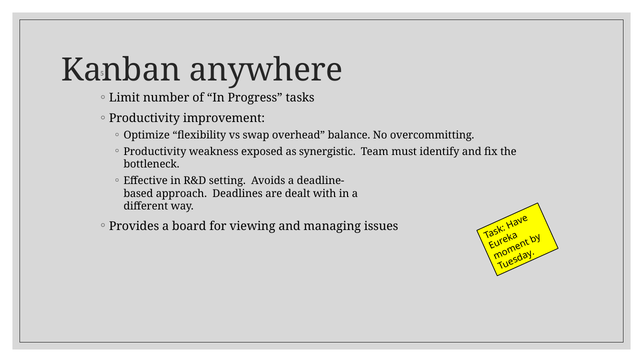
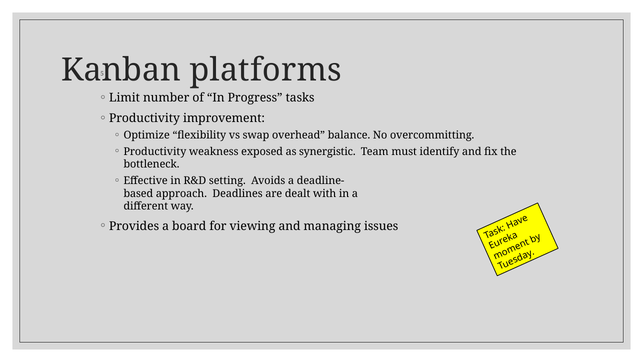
anywhere: anywhere -> platforms
